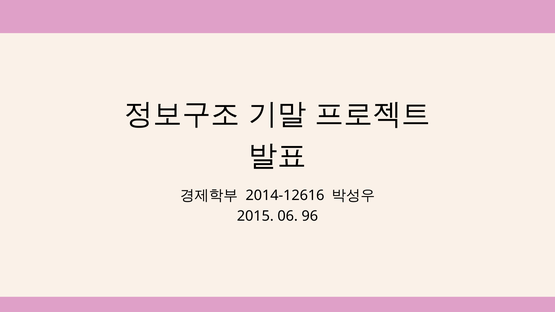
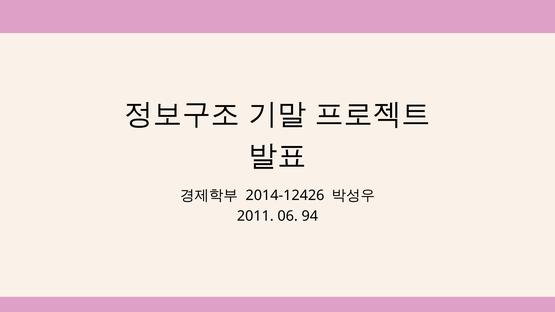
2014-12616: 2014-12616 -> 2014-12426
2015: 2015 -> 2011
96: 96 -> 94
